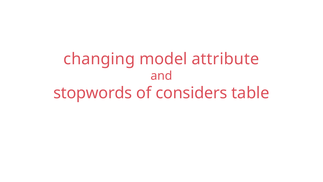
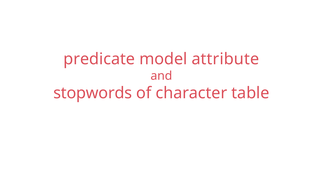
changing: changing -> predicate
considers: considers -> character
